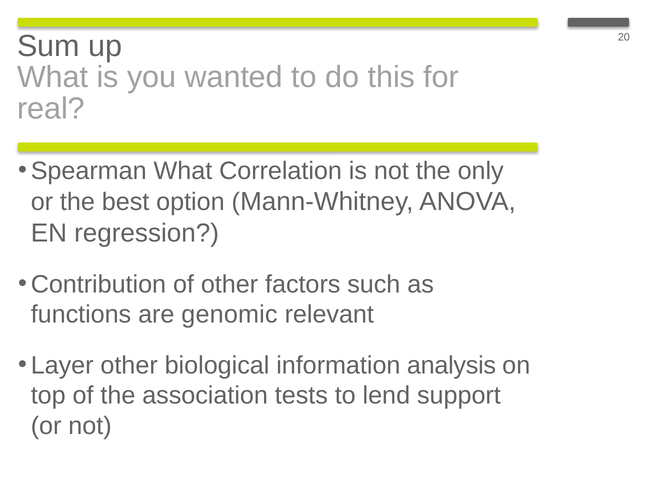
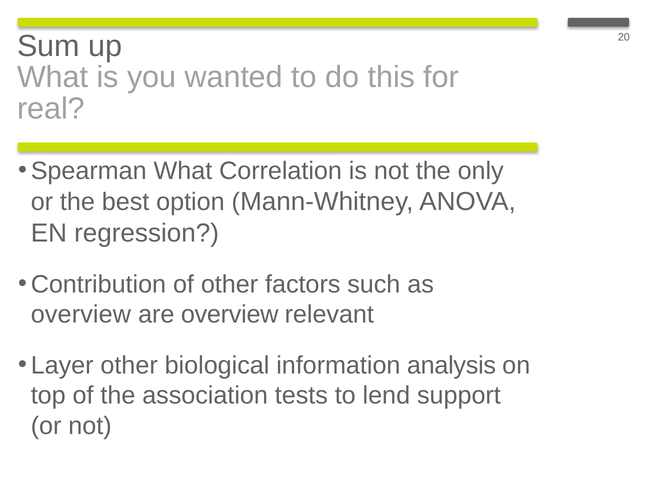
functions at (81, 315): functions -> overview
are genomic: genomic -> overview
